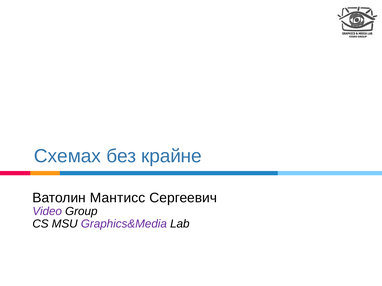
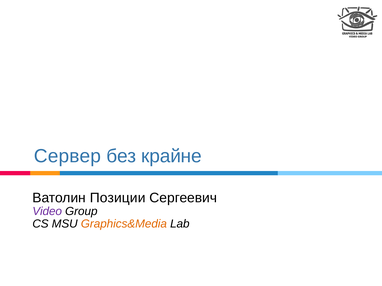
Схемах: Схемах -> Сервер
Мантисс: Мантисс -> Позиции
Graphics&Media colour: purple -> orange
